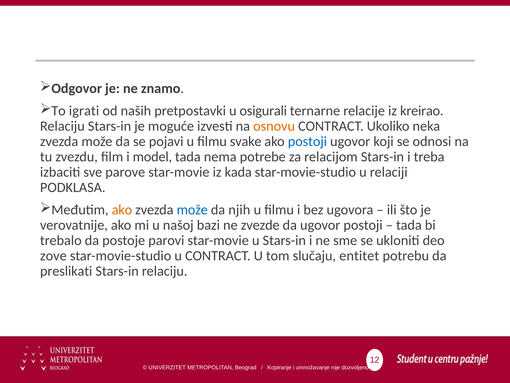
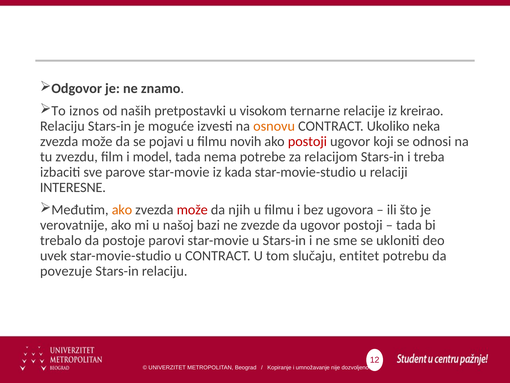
igrati: igrati -> iznos
osigurali: osigurali -> visokom
svake: svake -> novih
postoji at (307, 141) colour: blue -> red
PODKLASA: PODKLASA -> INTERESNE
može at (192, 210) colour: blue -> red
zove: zove -> uvek
preslikati: preslikati -> povezuje
